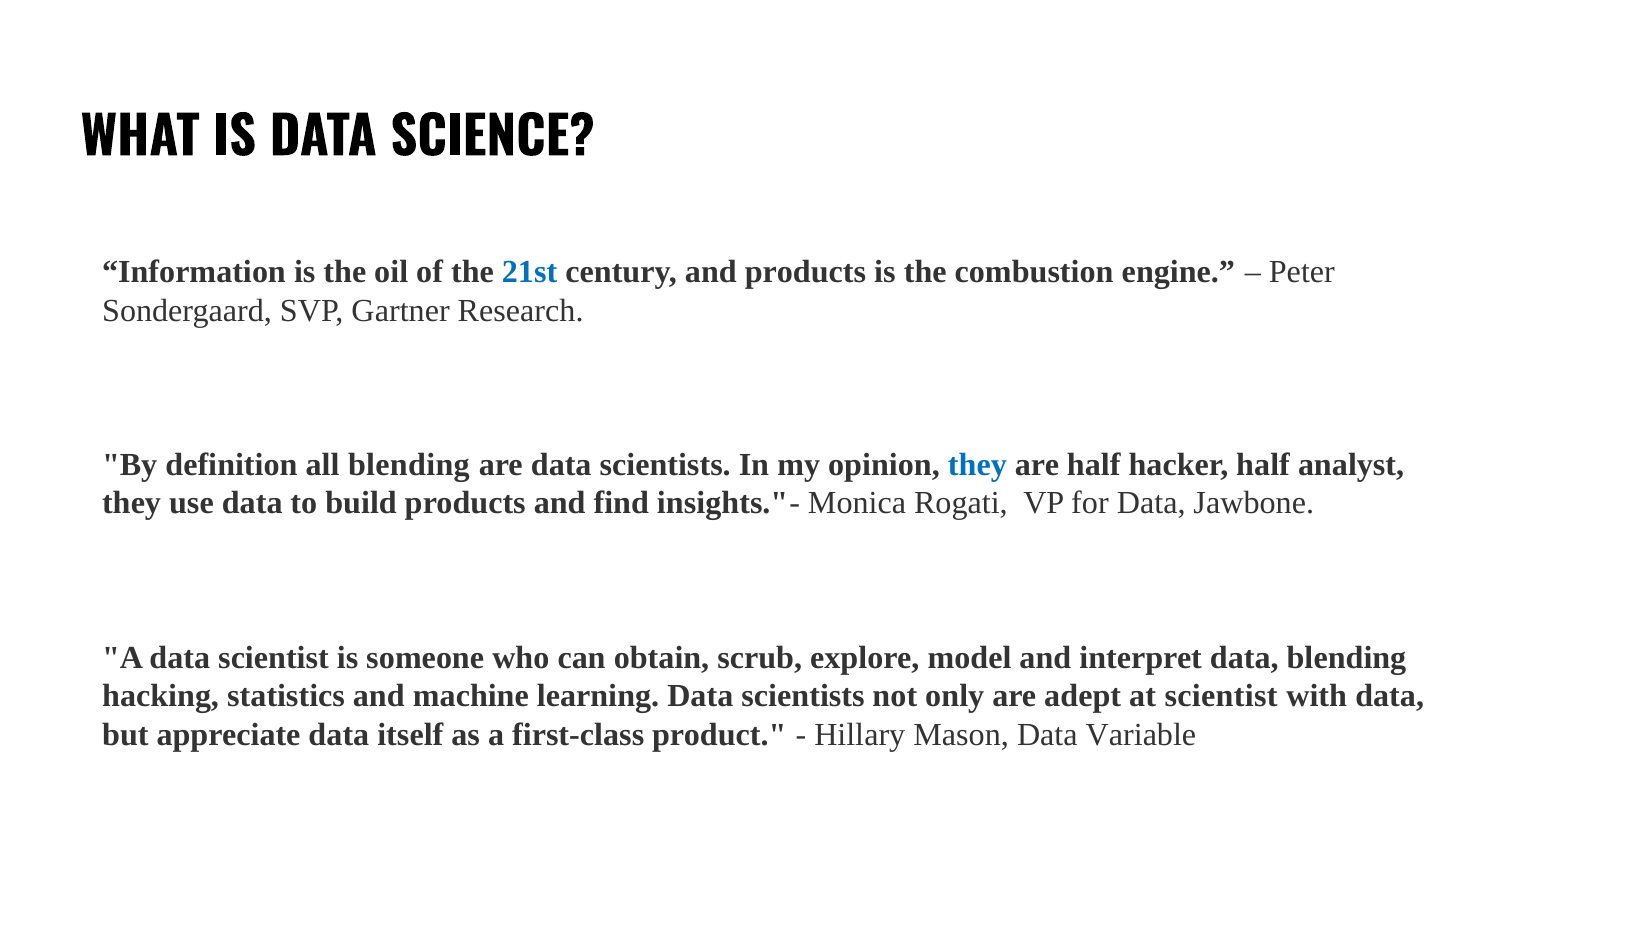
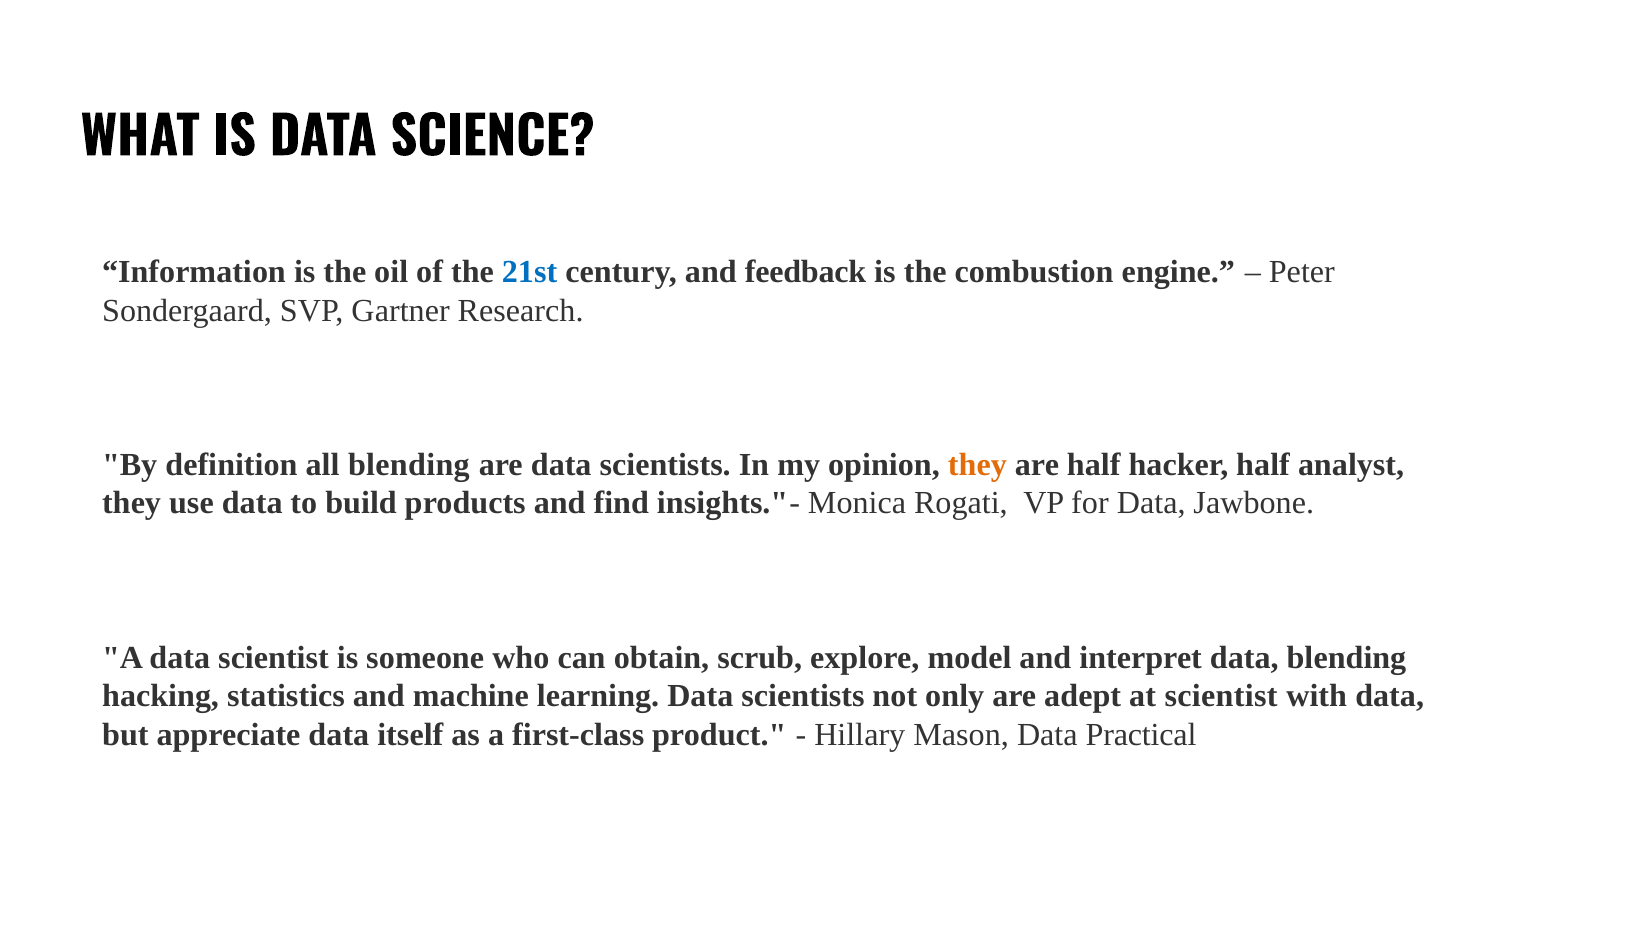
and products: products -> feedback
they at (977, 464) colour: blue -> orange
Variable: Variable -> Practical
